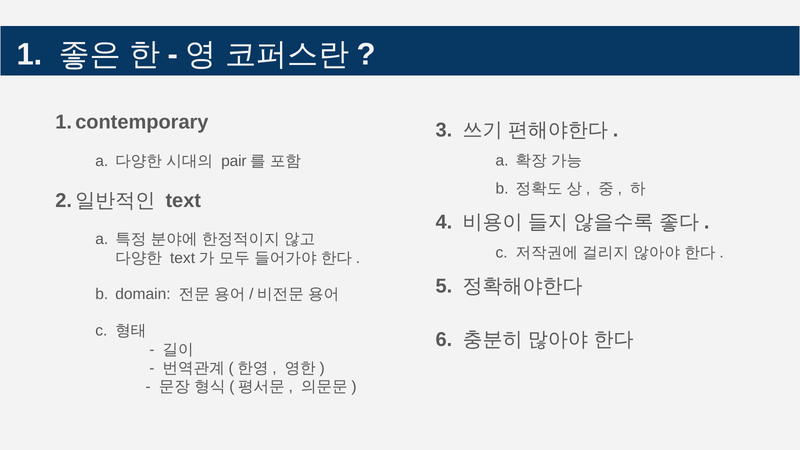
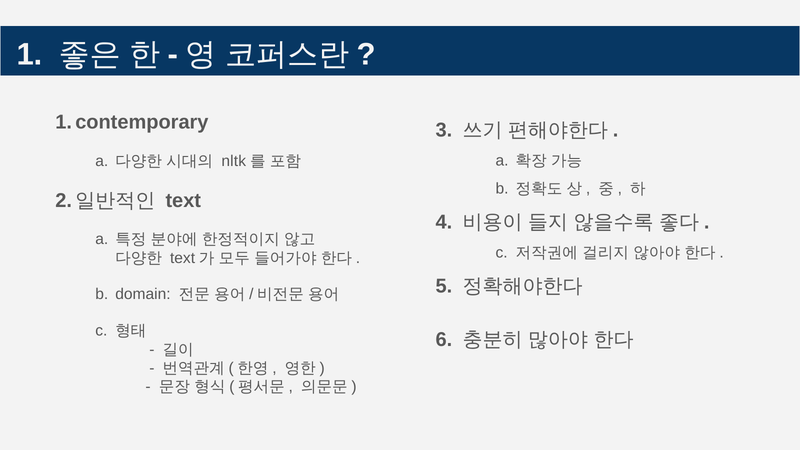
pair: pair -> nltk
